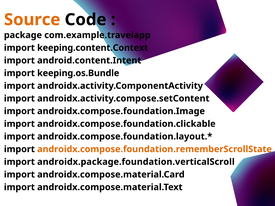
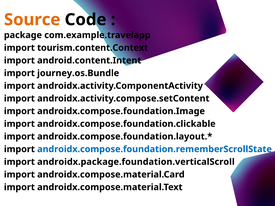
keeping.content.Context: keeping.content.Context -> tourism.content.Context
keeping.os.Bundle: keeping.os.Bundle -> journey.os.Bundle
androidx.compose.foundation.rememberScrollState colour: orange -> blue
